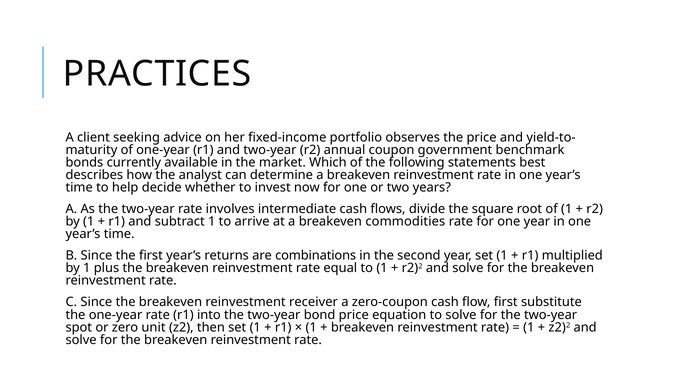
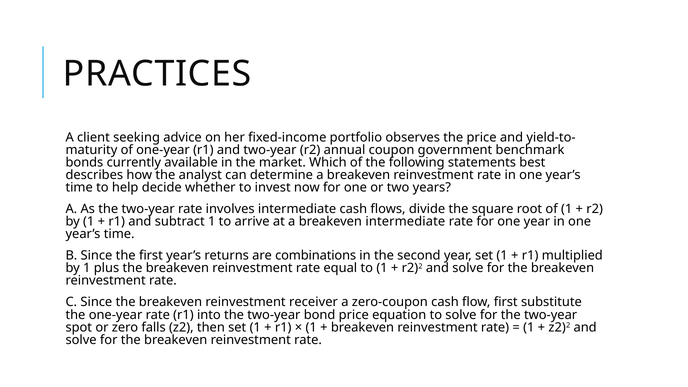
breakeven commodities: commodities -> intermediate
unit: unit -> falls
